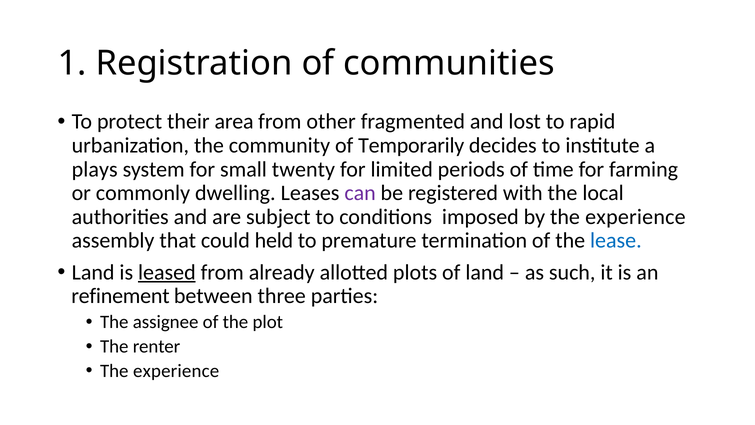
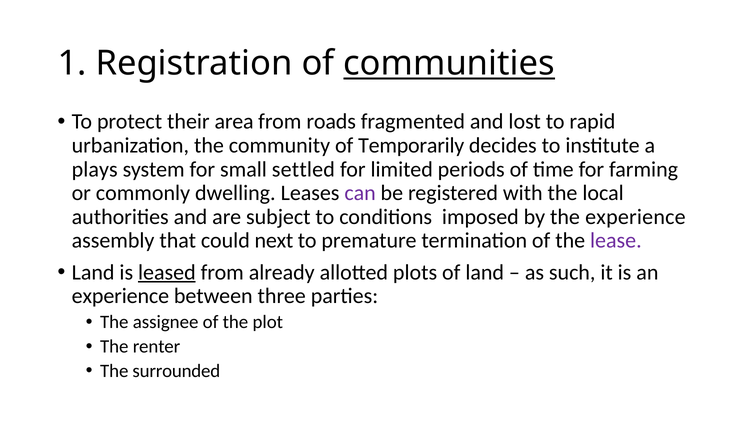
communities underline: none -> present
other: other -> roads
twenty: twenty -> settled
held: held -> next
lease colour: blue -> purple
refinement at (120, 296): refinement -> experience
experience at (176, 371): experience -> surrounded
